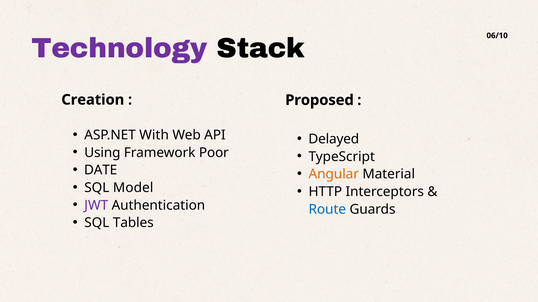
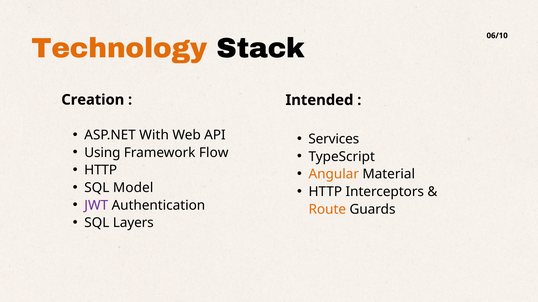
Technology colour: purple -> orange
Proposed: Proposed -> Intended
Delayed: Delayed -> Services
Poor: Poor -> Flow
DATE at (101, 170): DATE -> HTTP
Route colour: blue -> orange
Tables: Tables -> Layers
